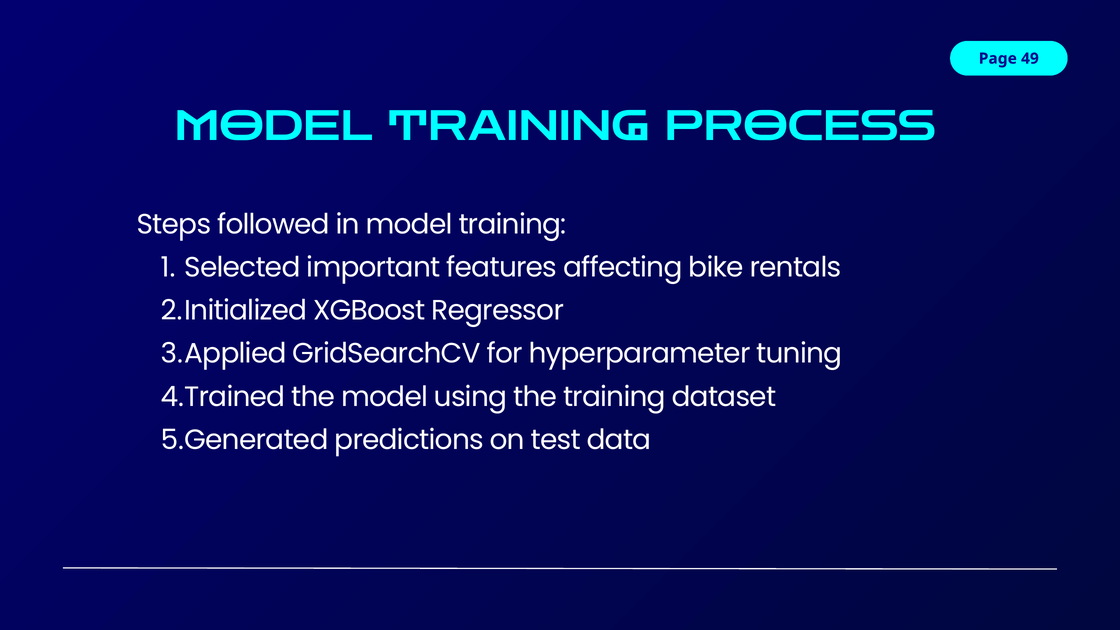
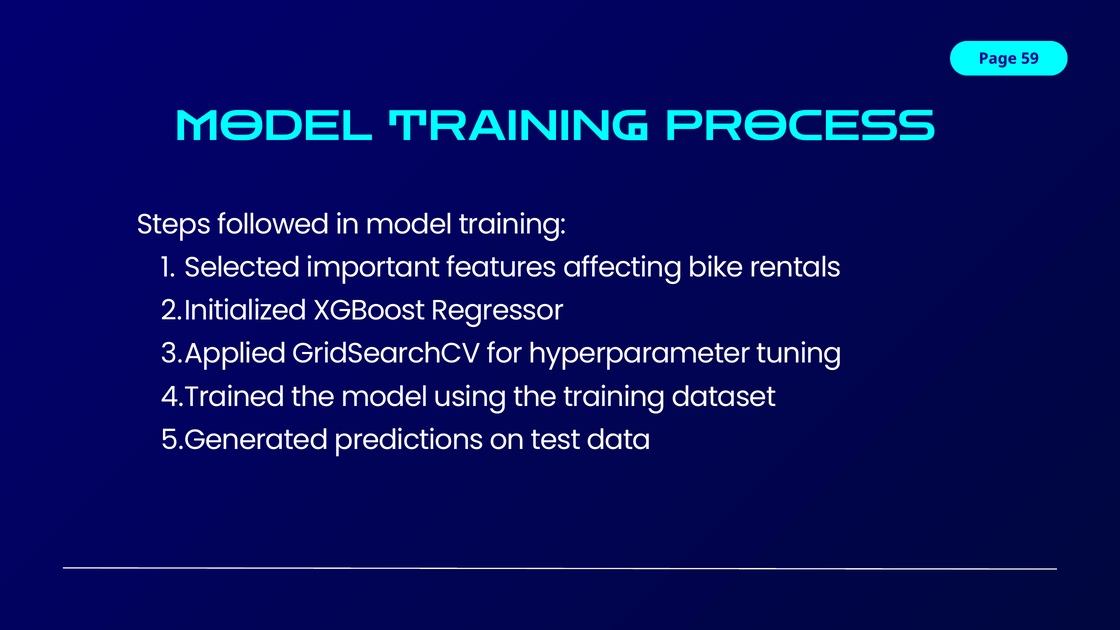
49: 49 -> 59
